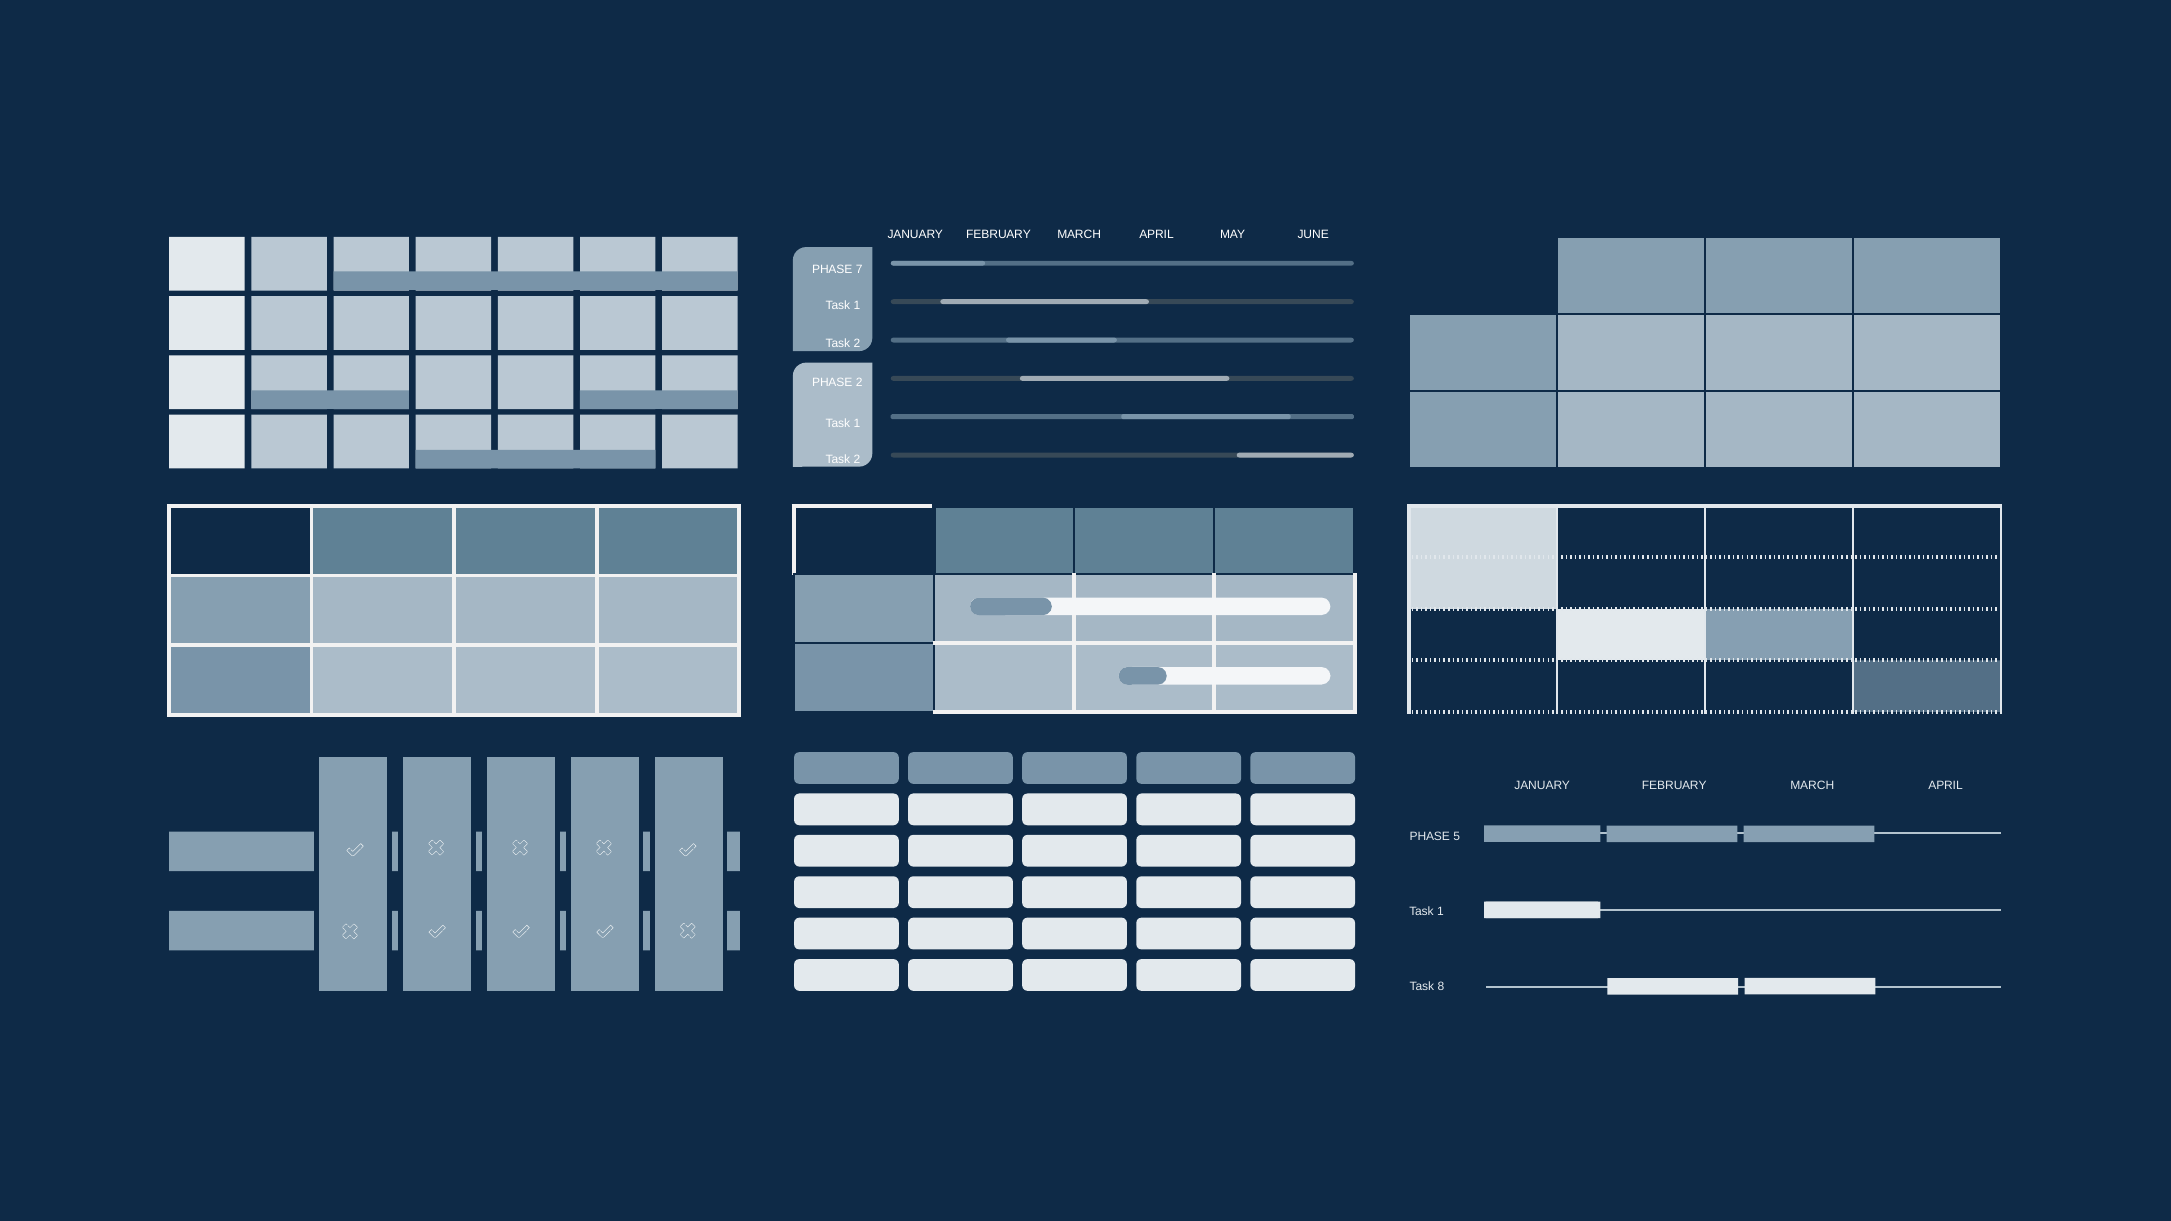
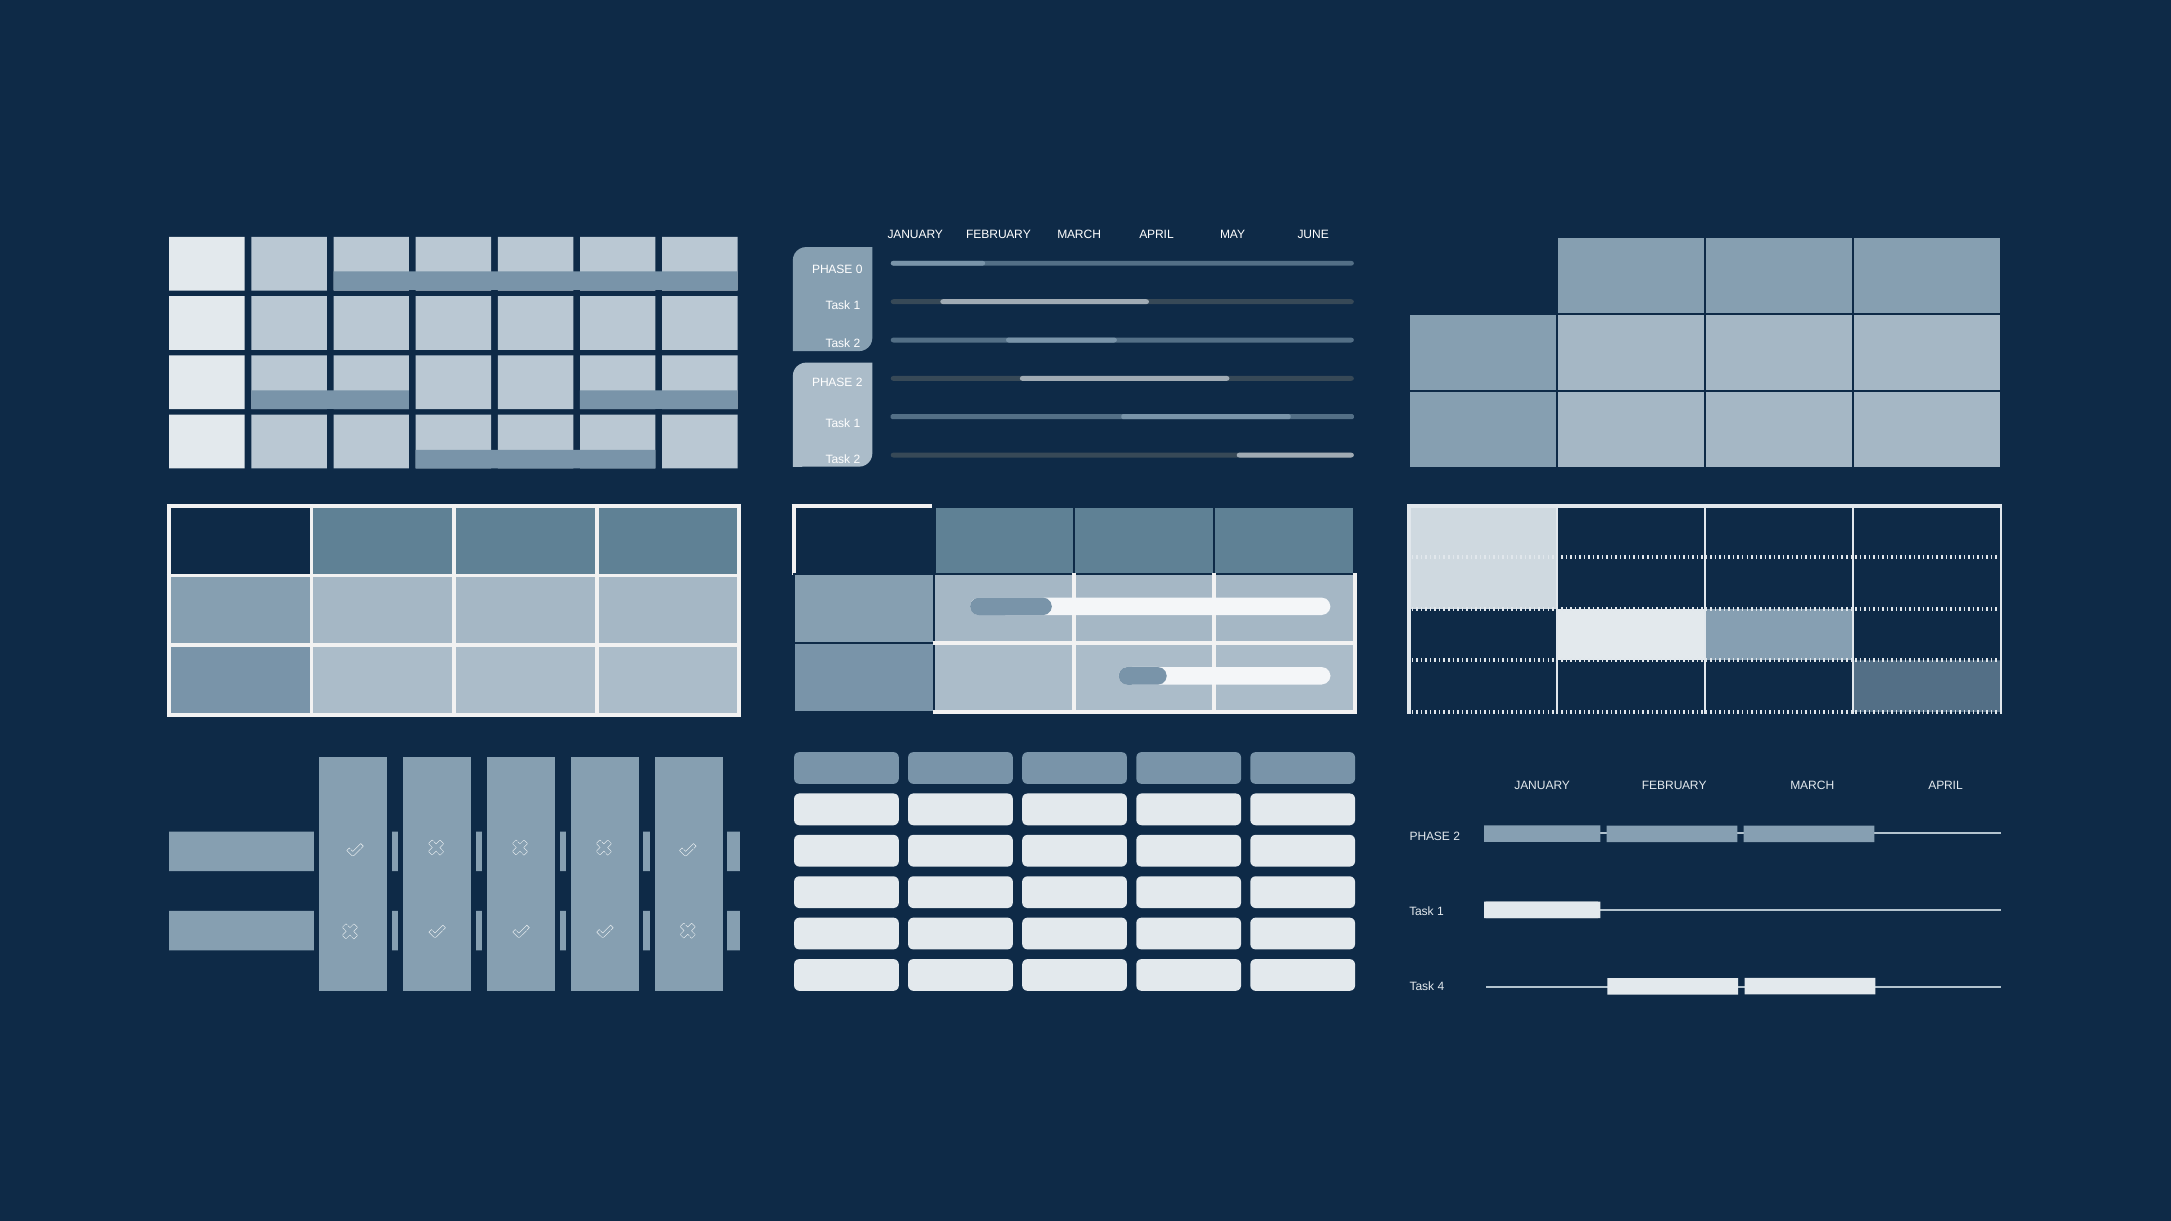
7: 7 -> 0
5 at (1457, 836): 5 -> 2
8: 8 -> 4
